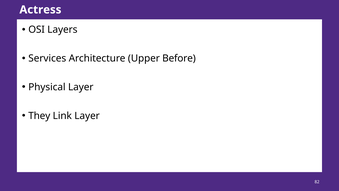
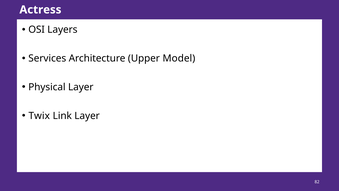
Before: Before -> Model
They: They -> Twix
